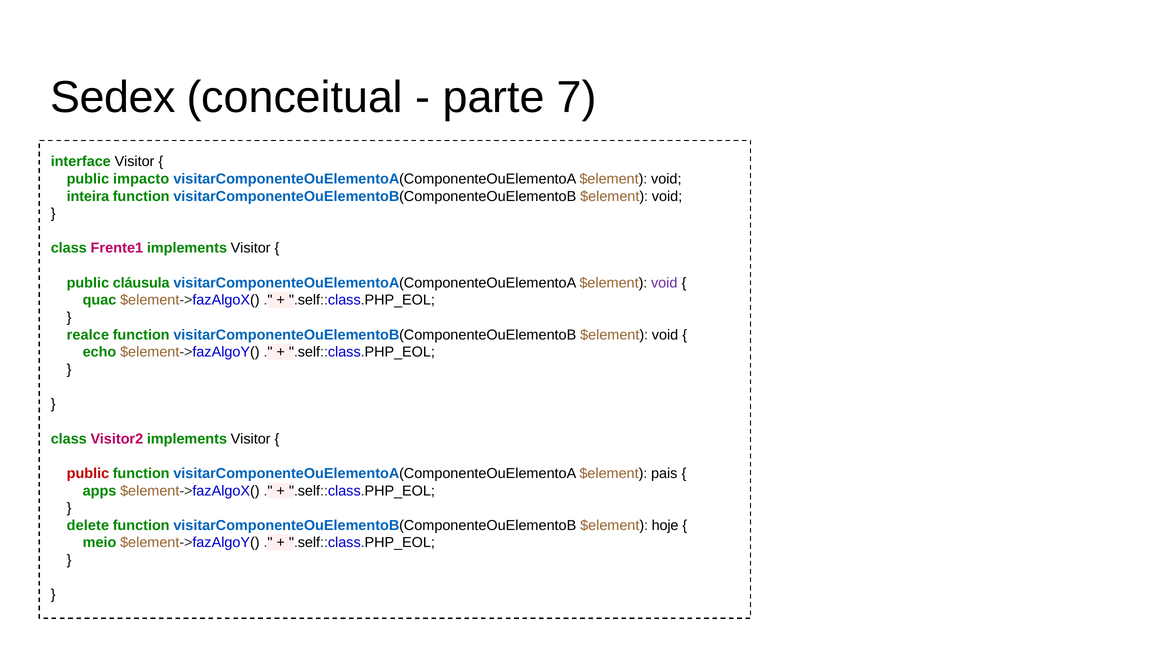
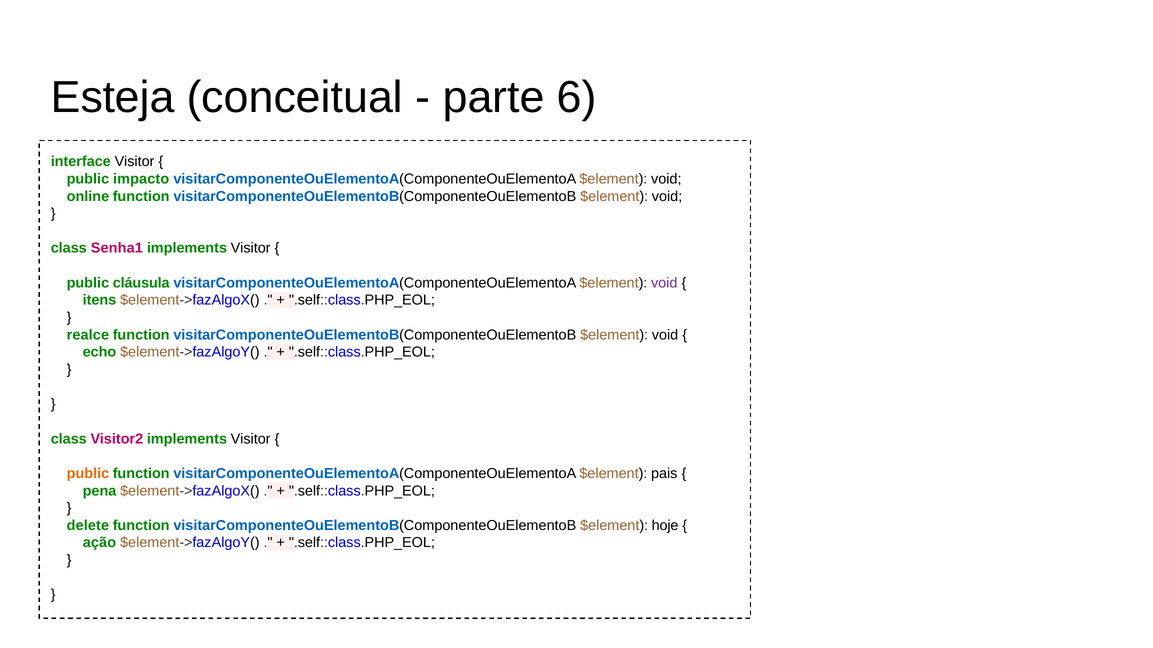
Sedex: Sedex -> Esteja
7: 7 -> 6
inteira: inteira -> online
Frente1: Frente1 -> Senha1
quac: quac -> itens
public at (88, 474) colour: red -> orange
apps: apps -> pena
meio: meio -> ação
